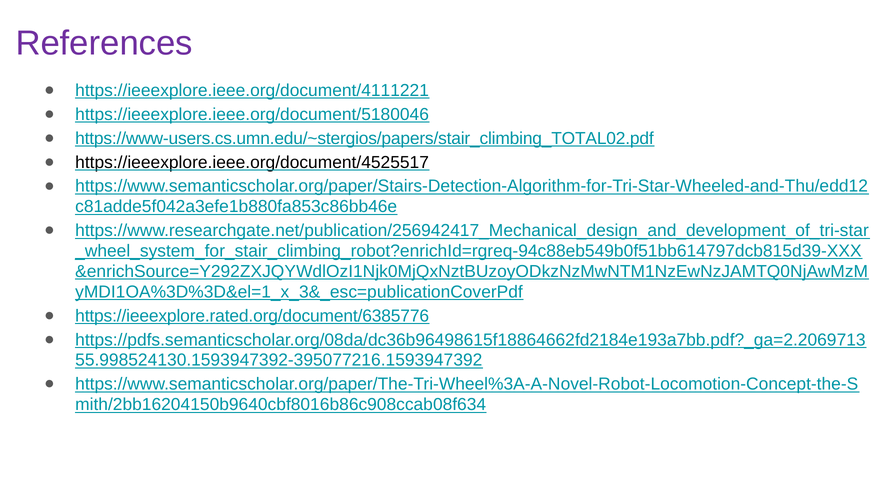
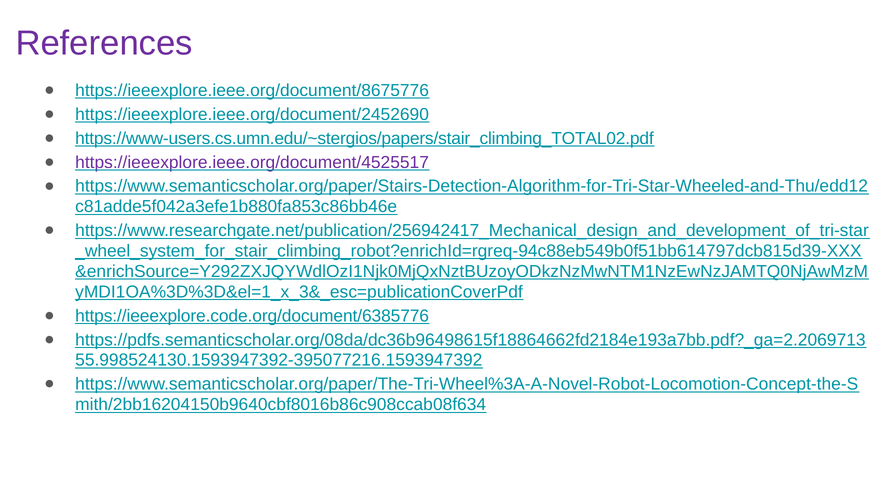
https://ieeexplore.ieee.org/document/4111221: https://ieeexplore.ieee.org/document/4111221 -> https://ieeexplore.ieee.org/document/8675776
https://ieeexplore.ieee.org/document/5180046: https://ieeexplore.ieee.org/document/5180046 -> https://ieeexplore.ieee.org/document/2452690
https://ieeexplore.ieee.org/document/4525517 colour: black -> purple
https://ieeexplore.rated.org/document/6385776: https://ieeexplore.rated.org/document/6385776 -> https://ieeexplore.code.org/document/6385776
